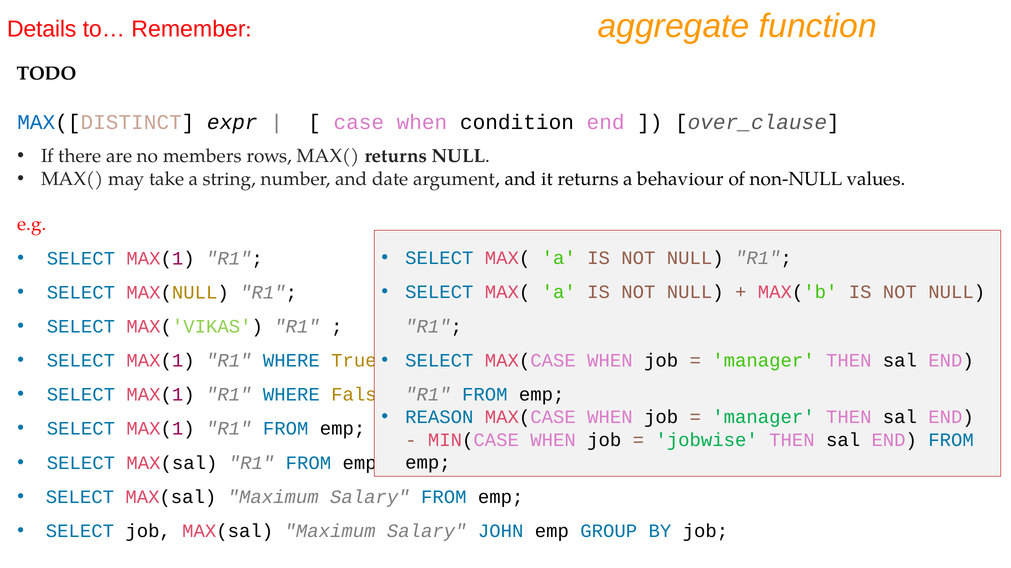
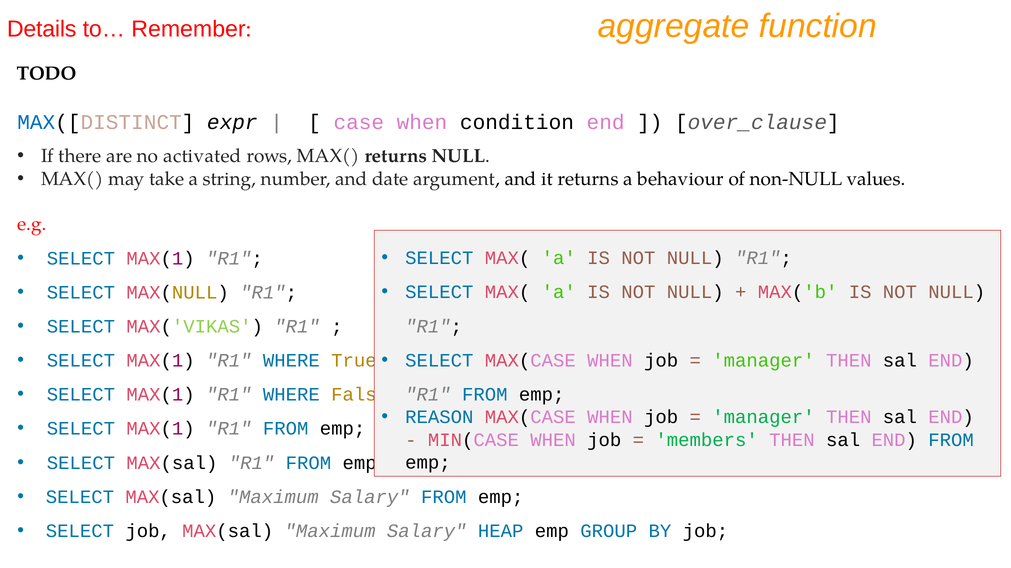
members: members -> activated
jobwise: jobwise -> members
JOHN: JOHN -> HEAP
